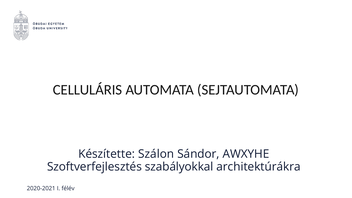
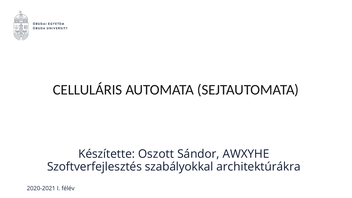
Szálon: Szálon -> Oszott
